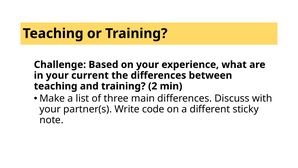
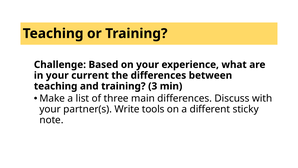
2: 2 -> 3
code: code -> tools
